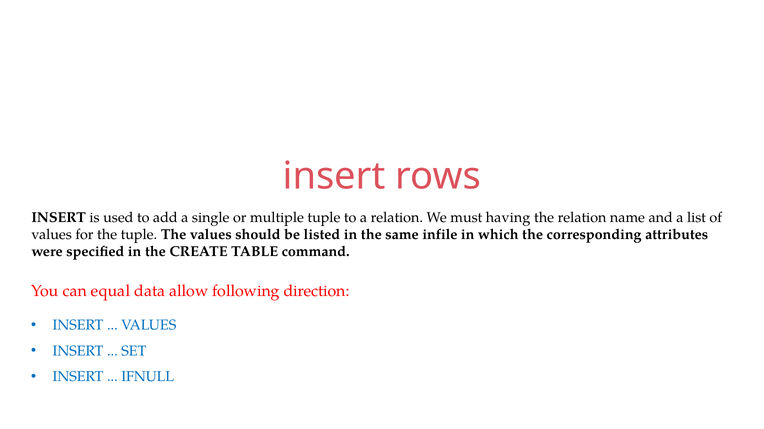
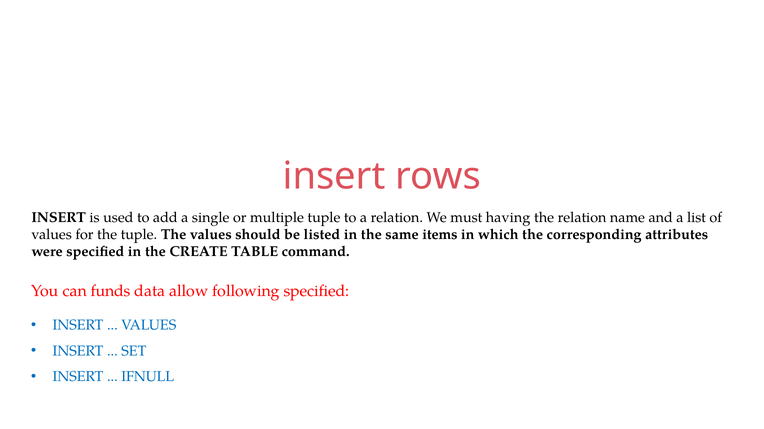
infile: infile -> items
equal: equal -> funds
following direction: direction -> specified
